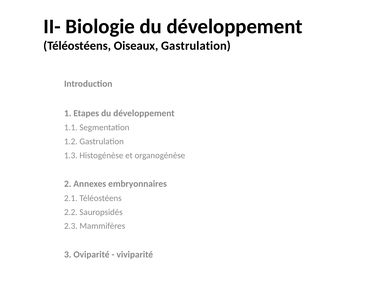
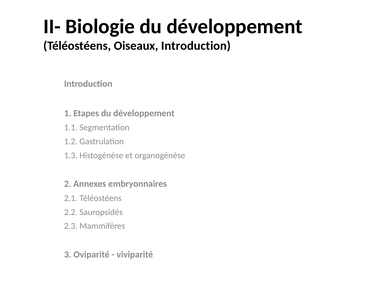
Oiseaux Gastrulation: Gastrulation -> Introduction
